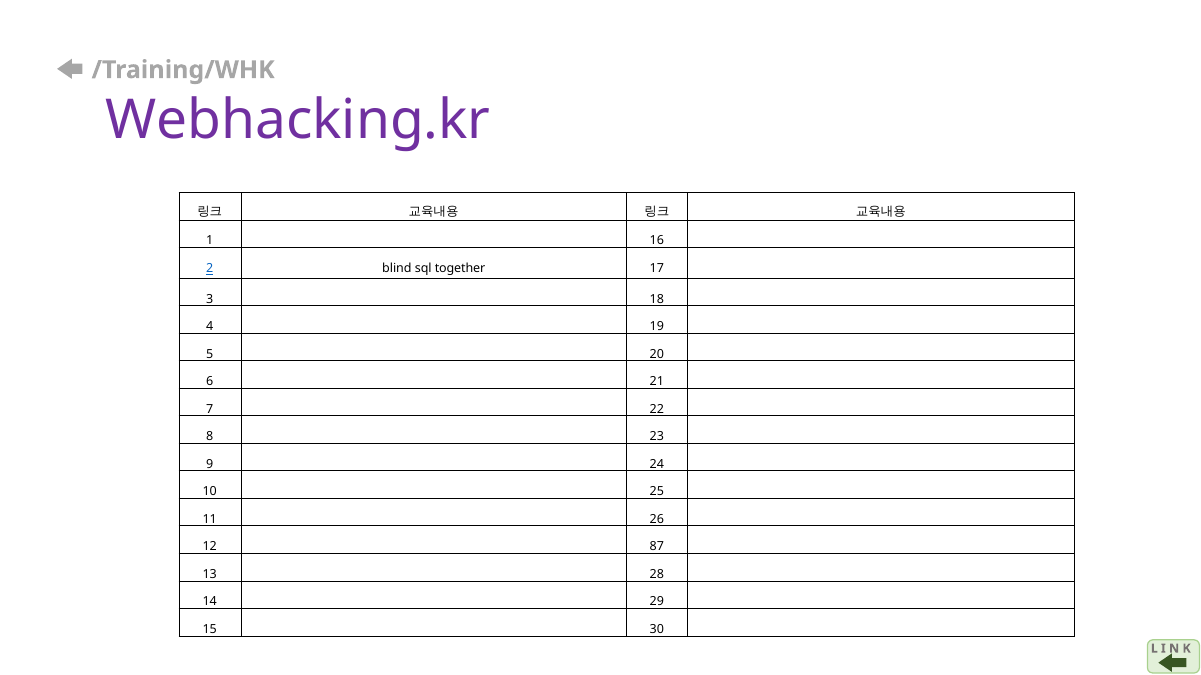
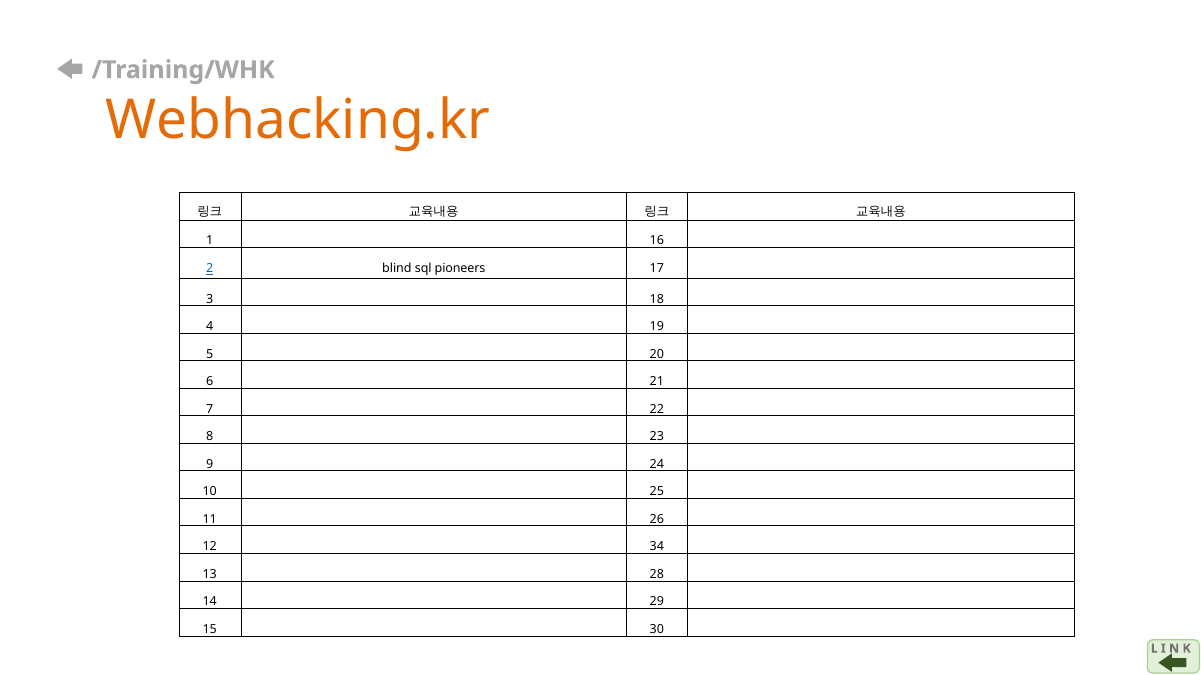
Webhacking.kr colour: purple -> orange
together: together -> pioneers
87: 87 -> 34
